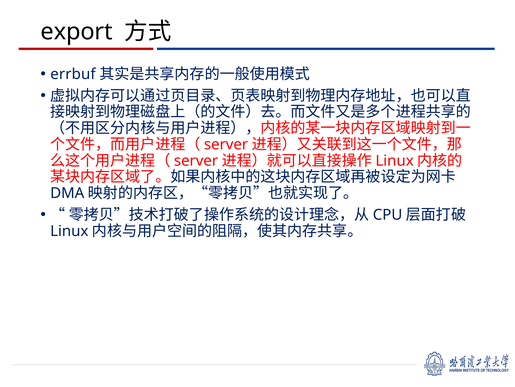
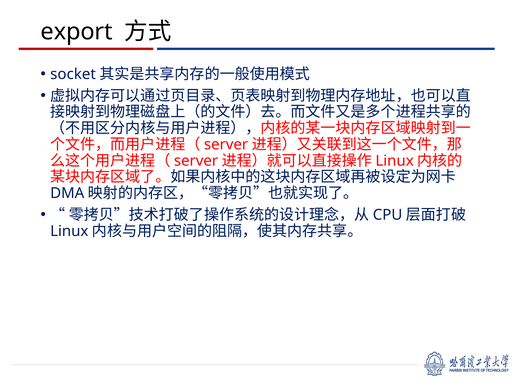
errbuf: errbuf -> socket
